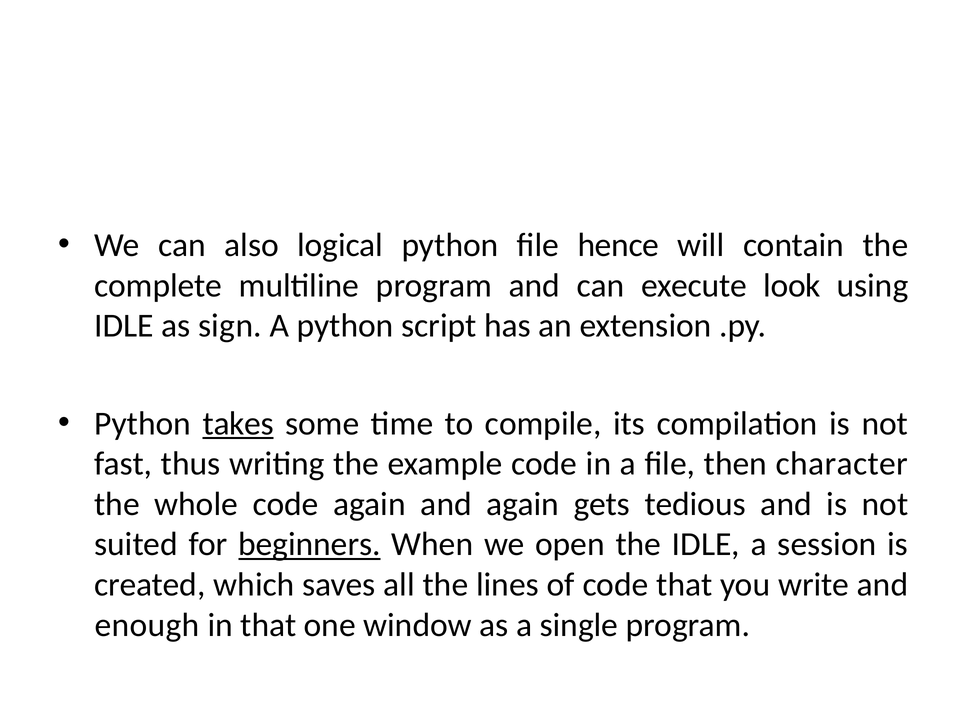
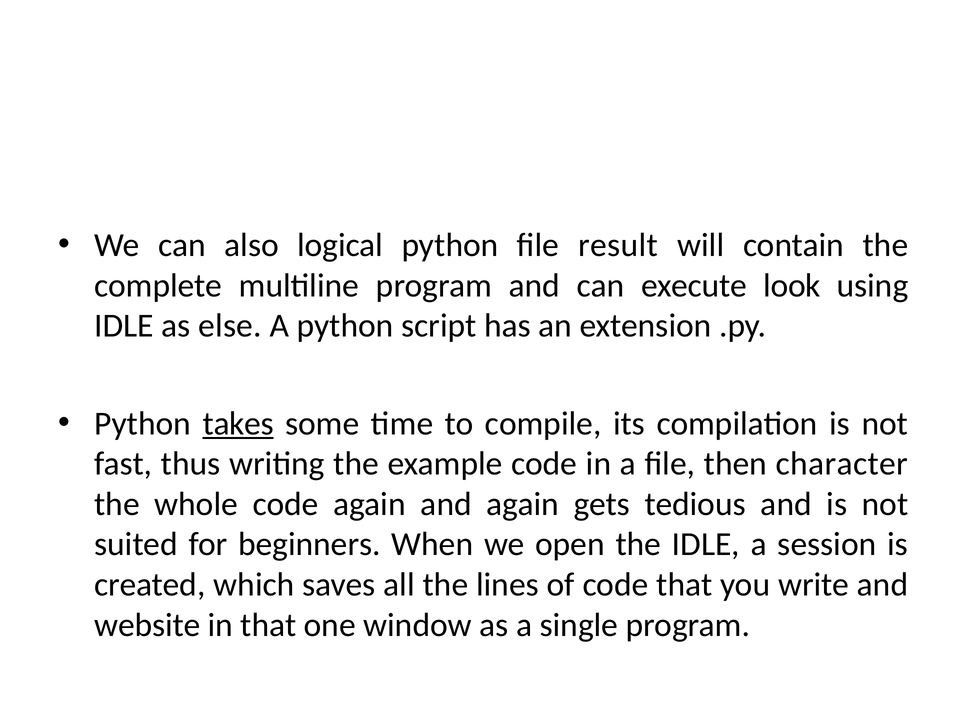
hence: hence -> result
sign: sign -> else
beginners underline: present -> none
enough: enough -> website
